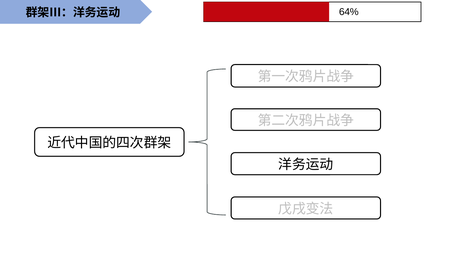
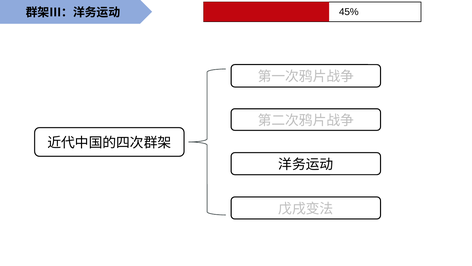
64%: 64% -> 45%
